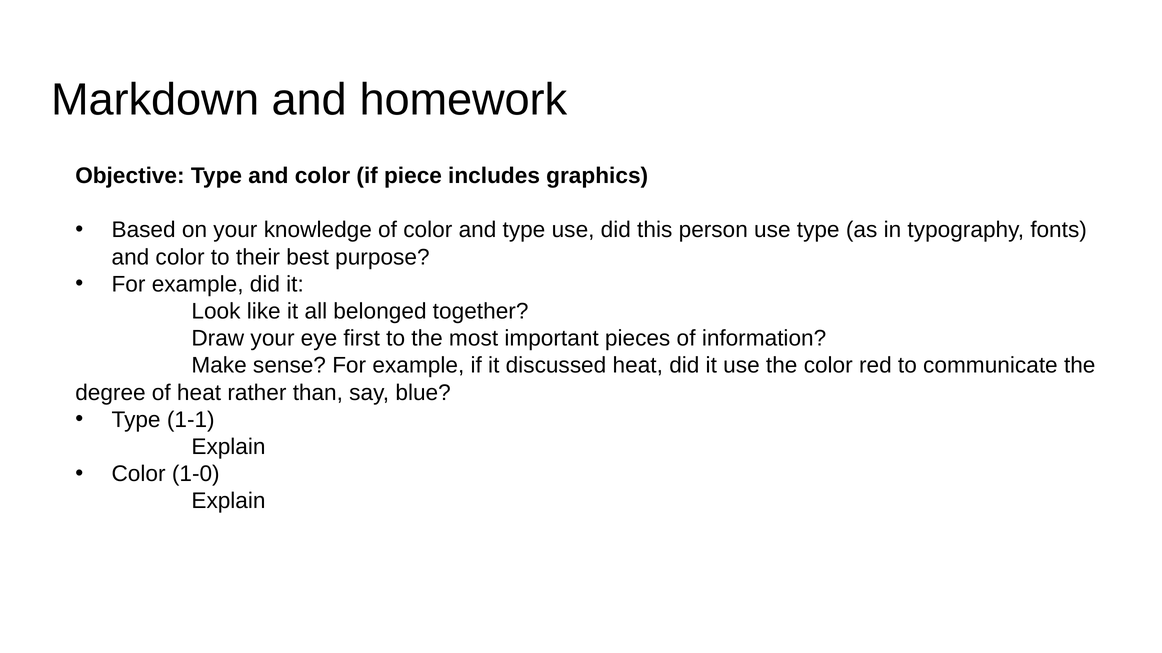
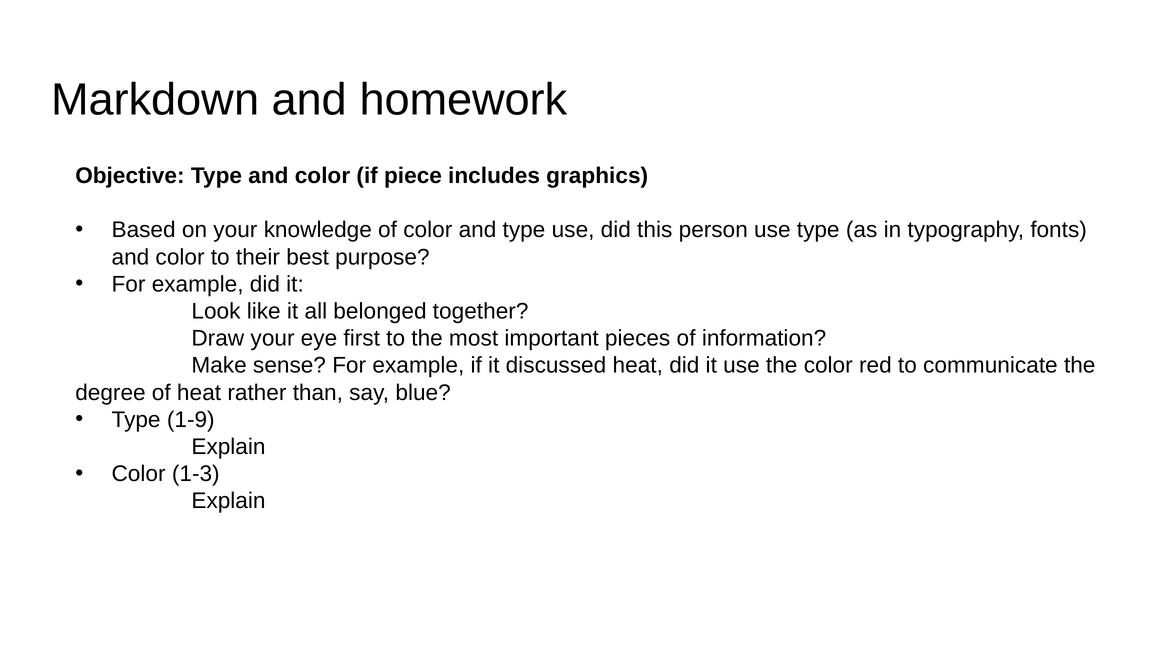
1-1: 1-1 -> 1-9
1-0: 1-0 -> 1-3
